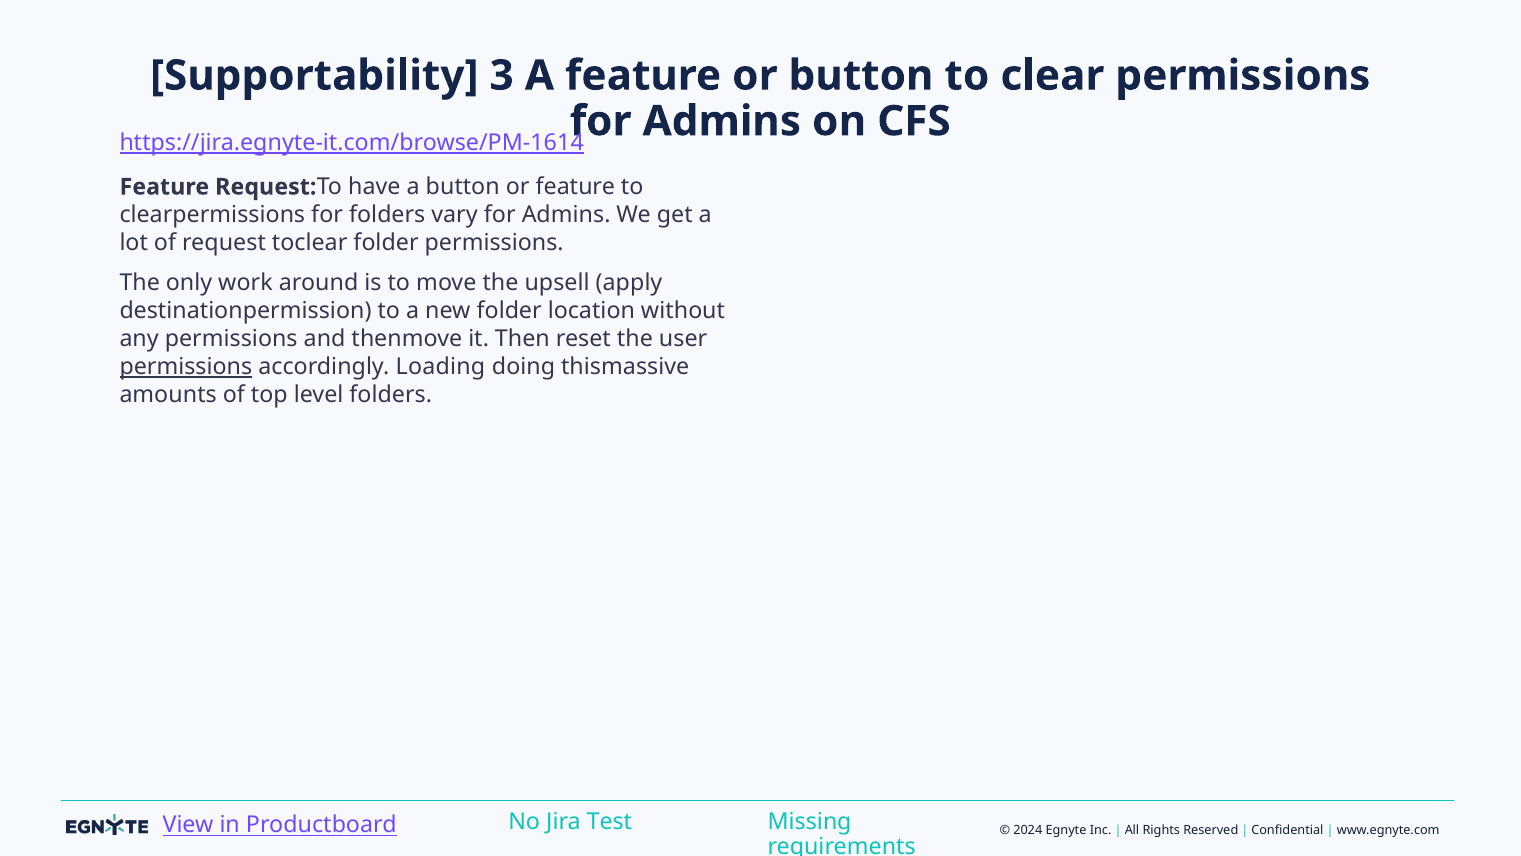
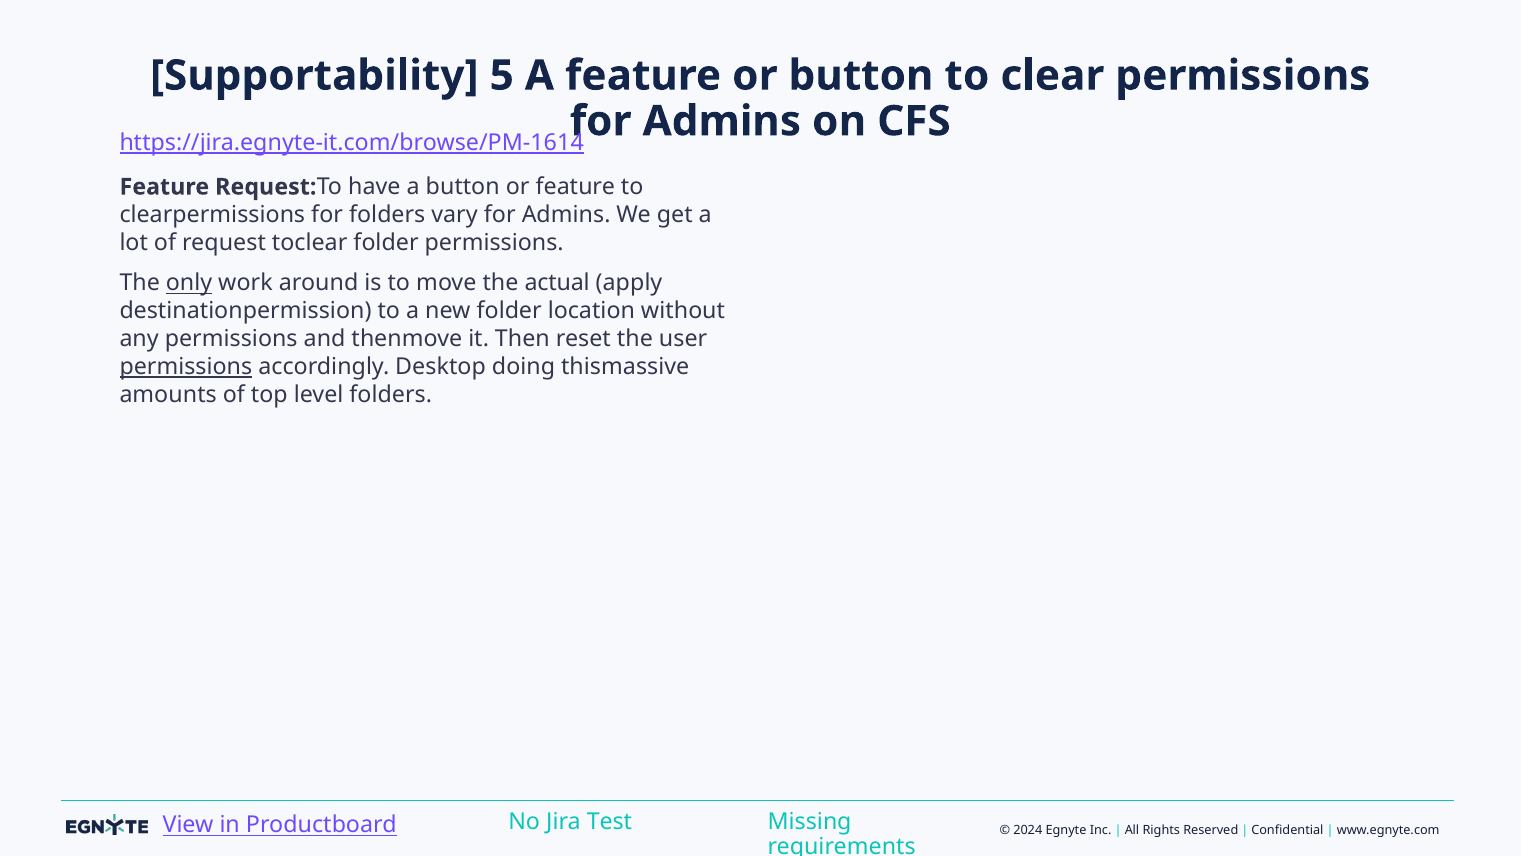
3: 3 -> 5
only underline: none -> present
upsell: upsell -> actual
Loading: Loading -> Desktop
